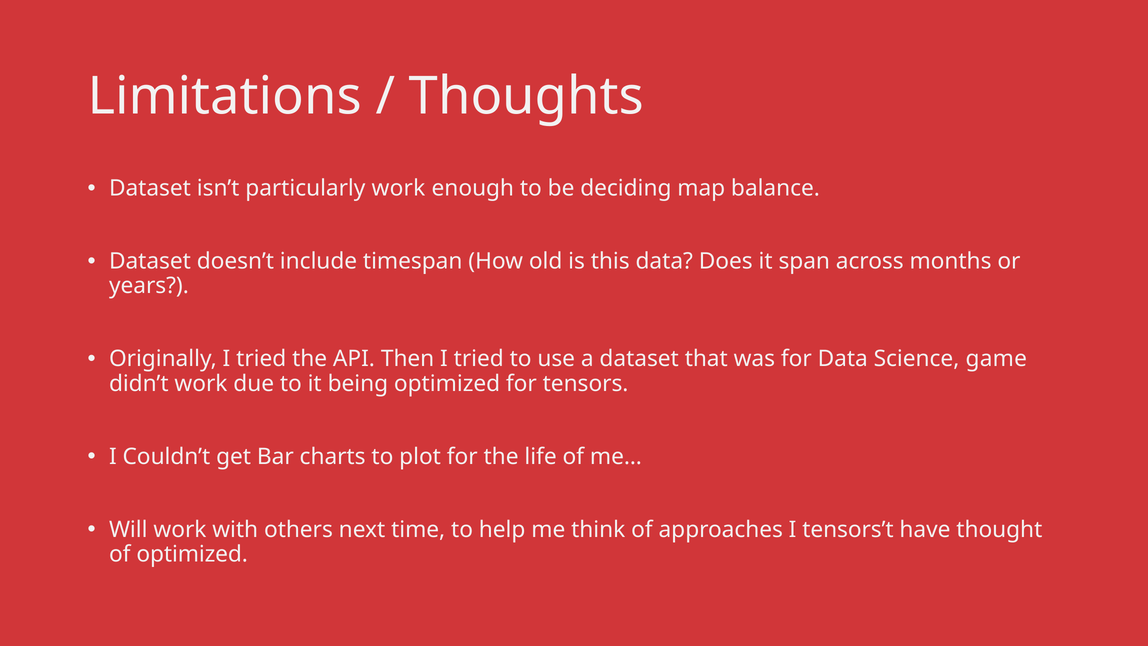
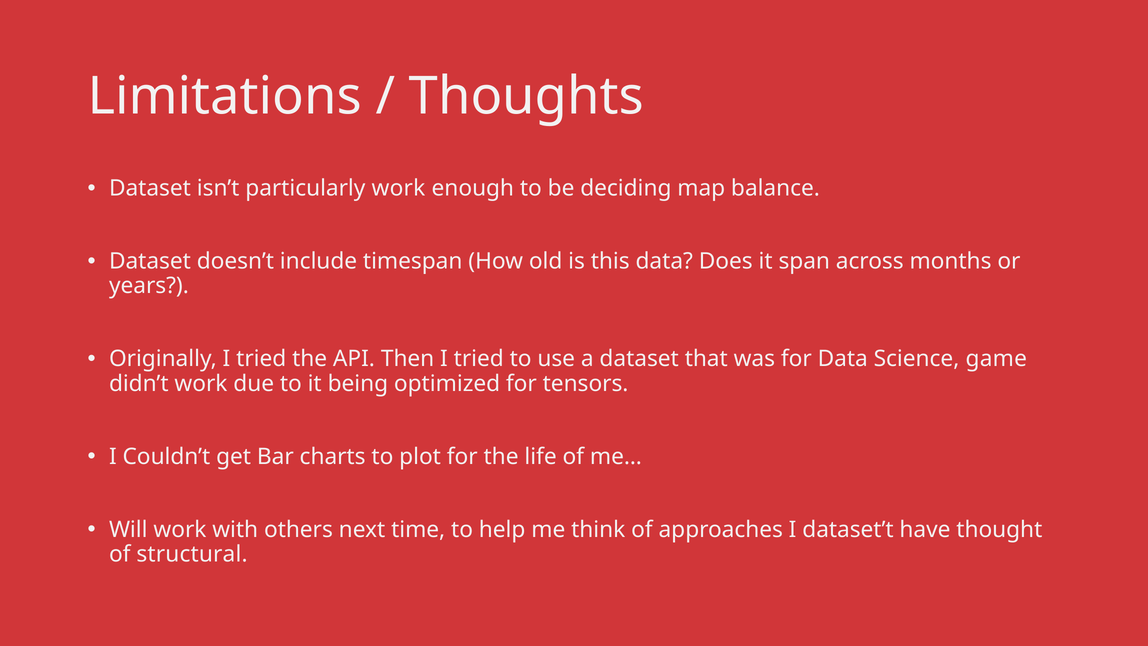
tensors’t: tensors’t -> dataset’t
of optimized: optimized -> structural
